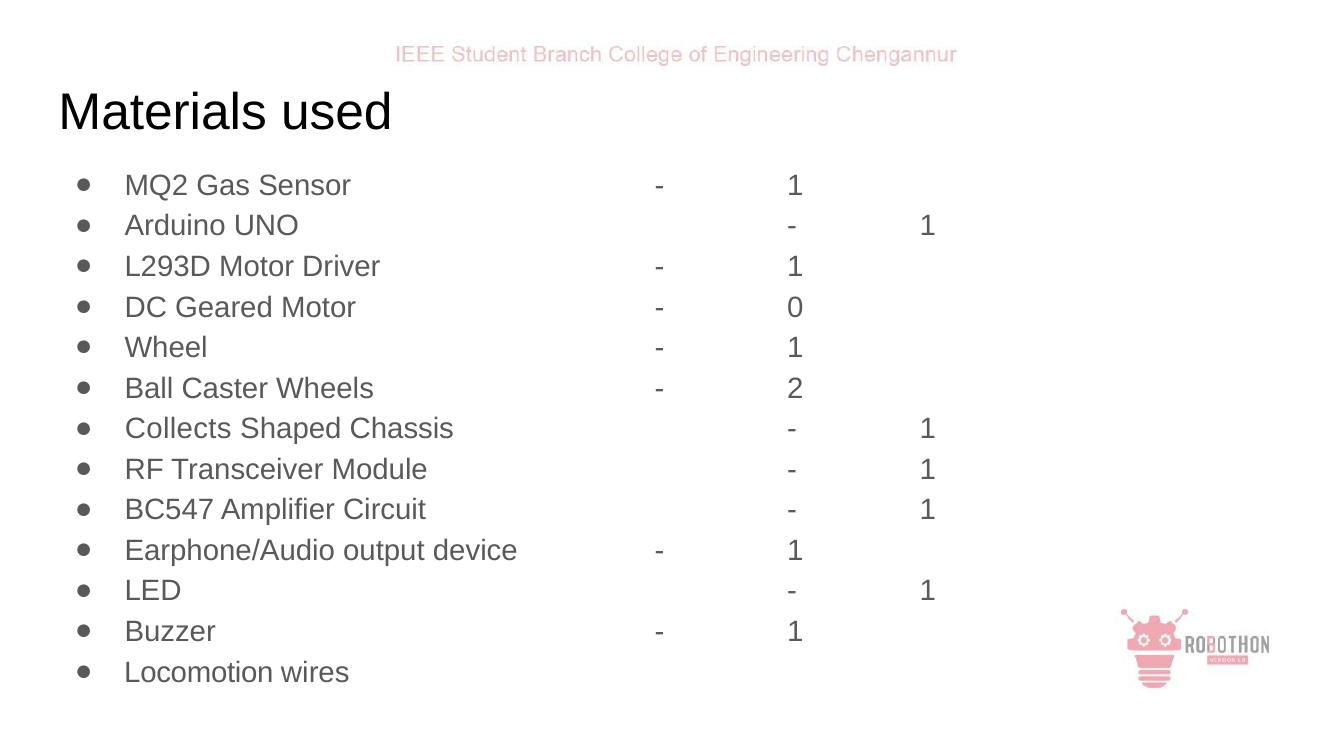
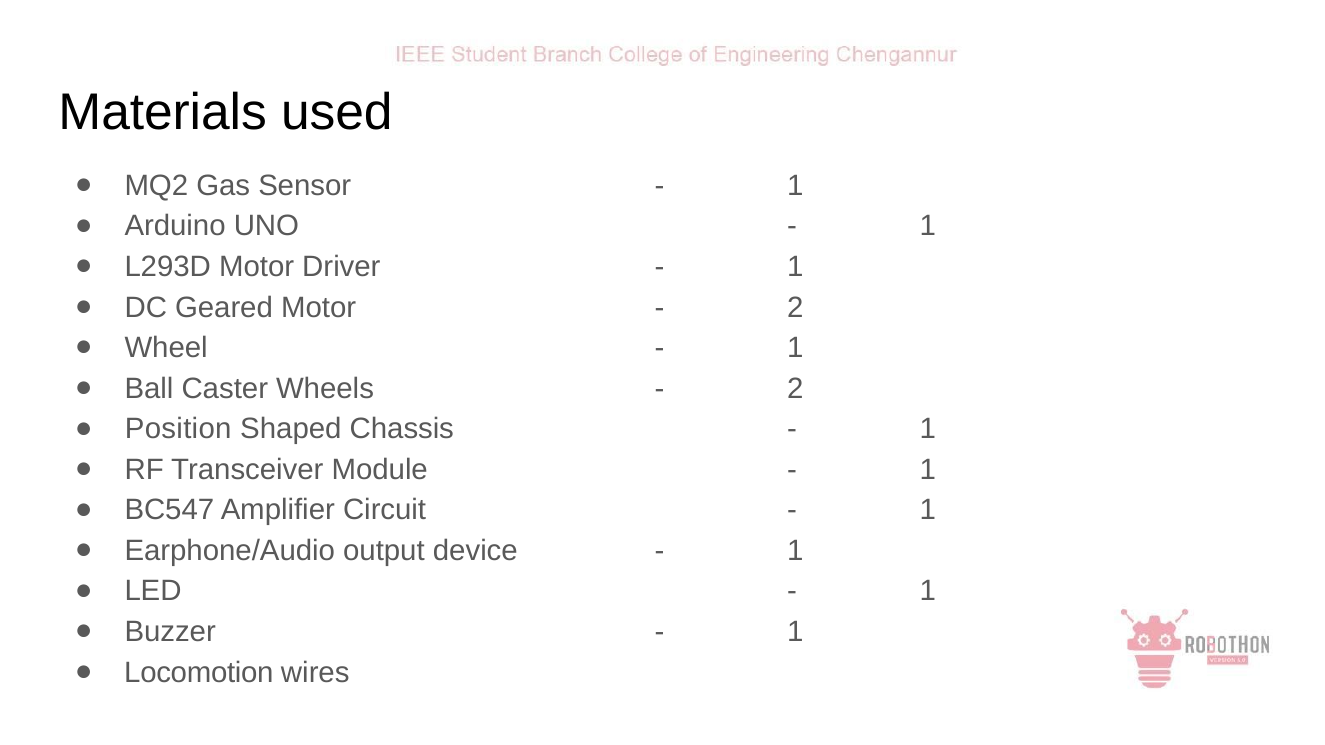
0 at (795, 307): 0 -> 2
Collects: Collects -> Position
